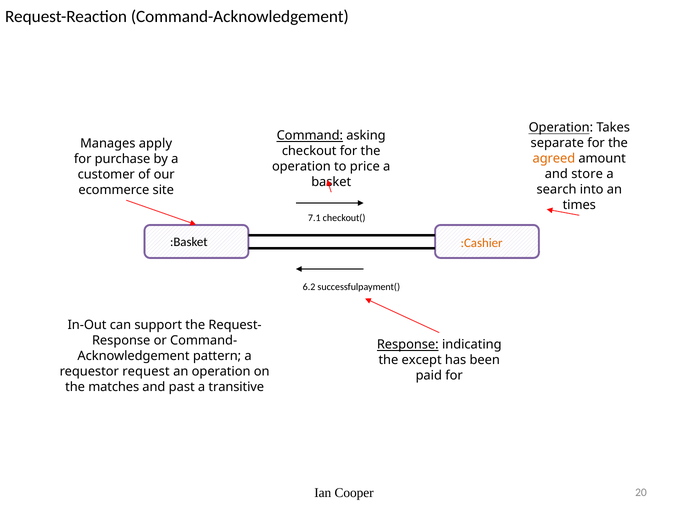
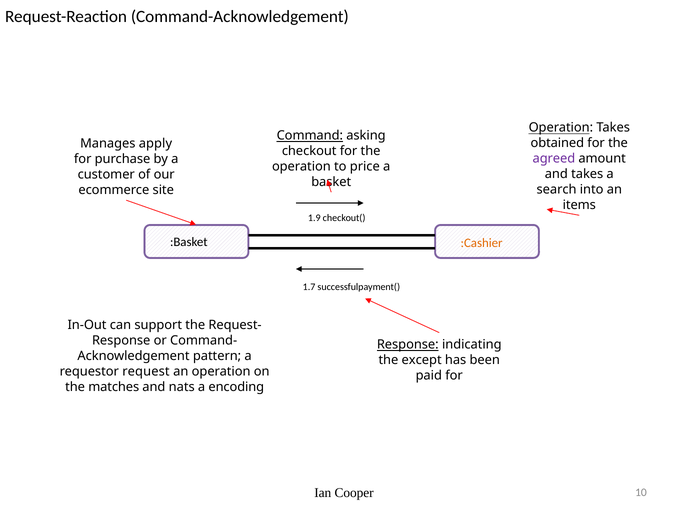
separate: separate -> obtained
agreed colour: orange -> purple
and store: store -> takes
times: times -> items
7.1: 7.1 -> 1.9
6.2: 6.2 -> 1.7
past: past -> nats
transitive: transitive -> encoding
20: 20 -> 10
